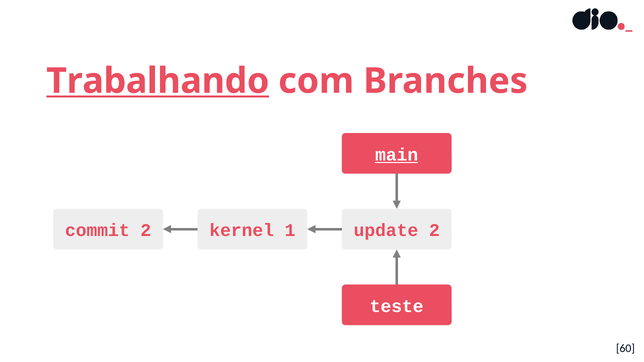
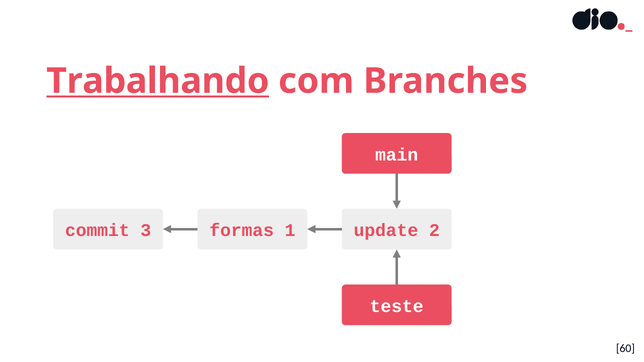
main underline: present -> none
commit 2: 2 -> 3
kernel: kernel -> formas
